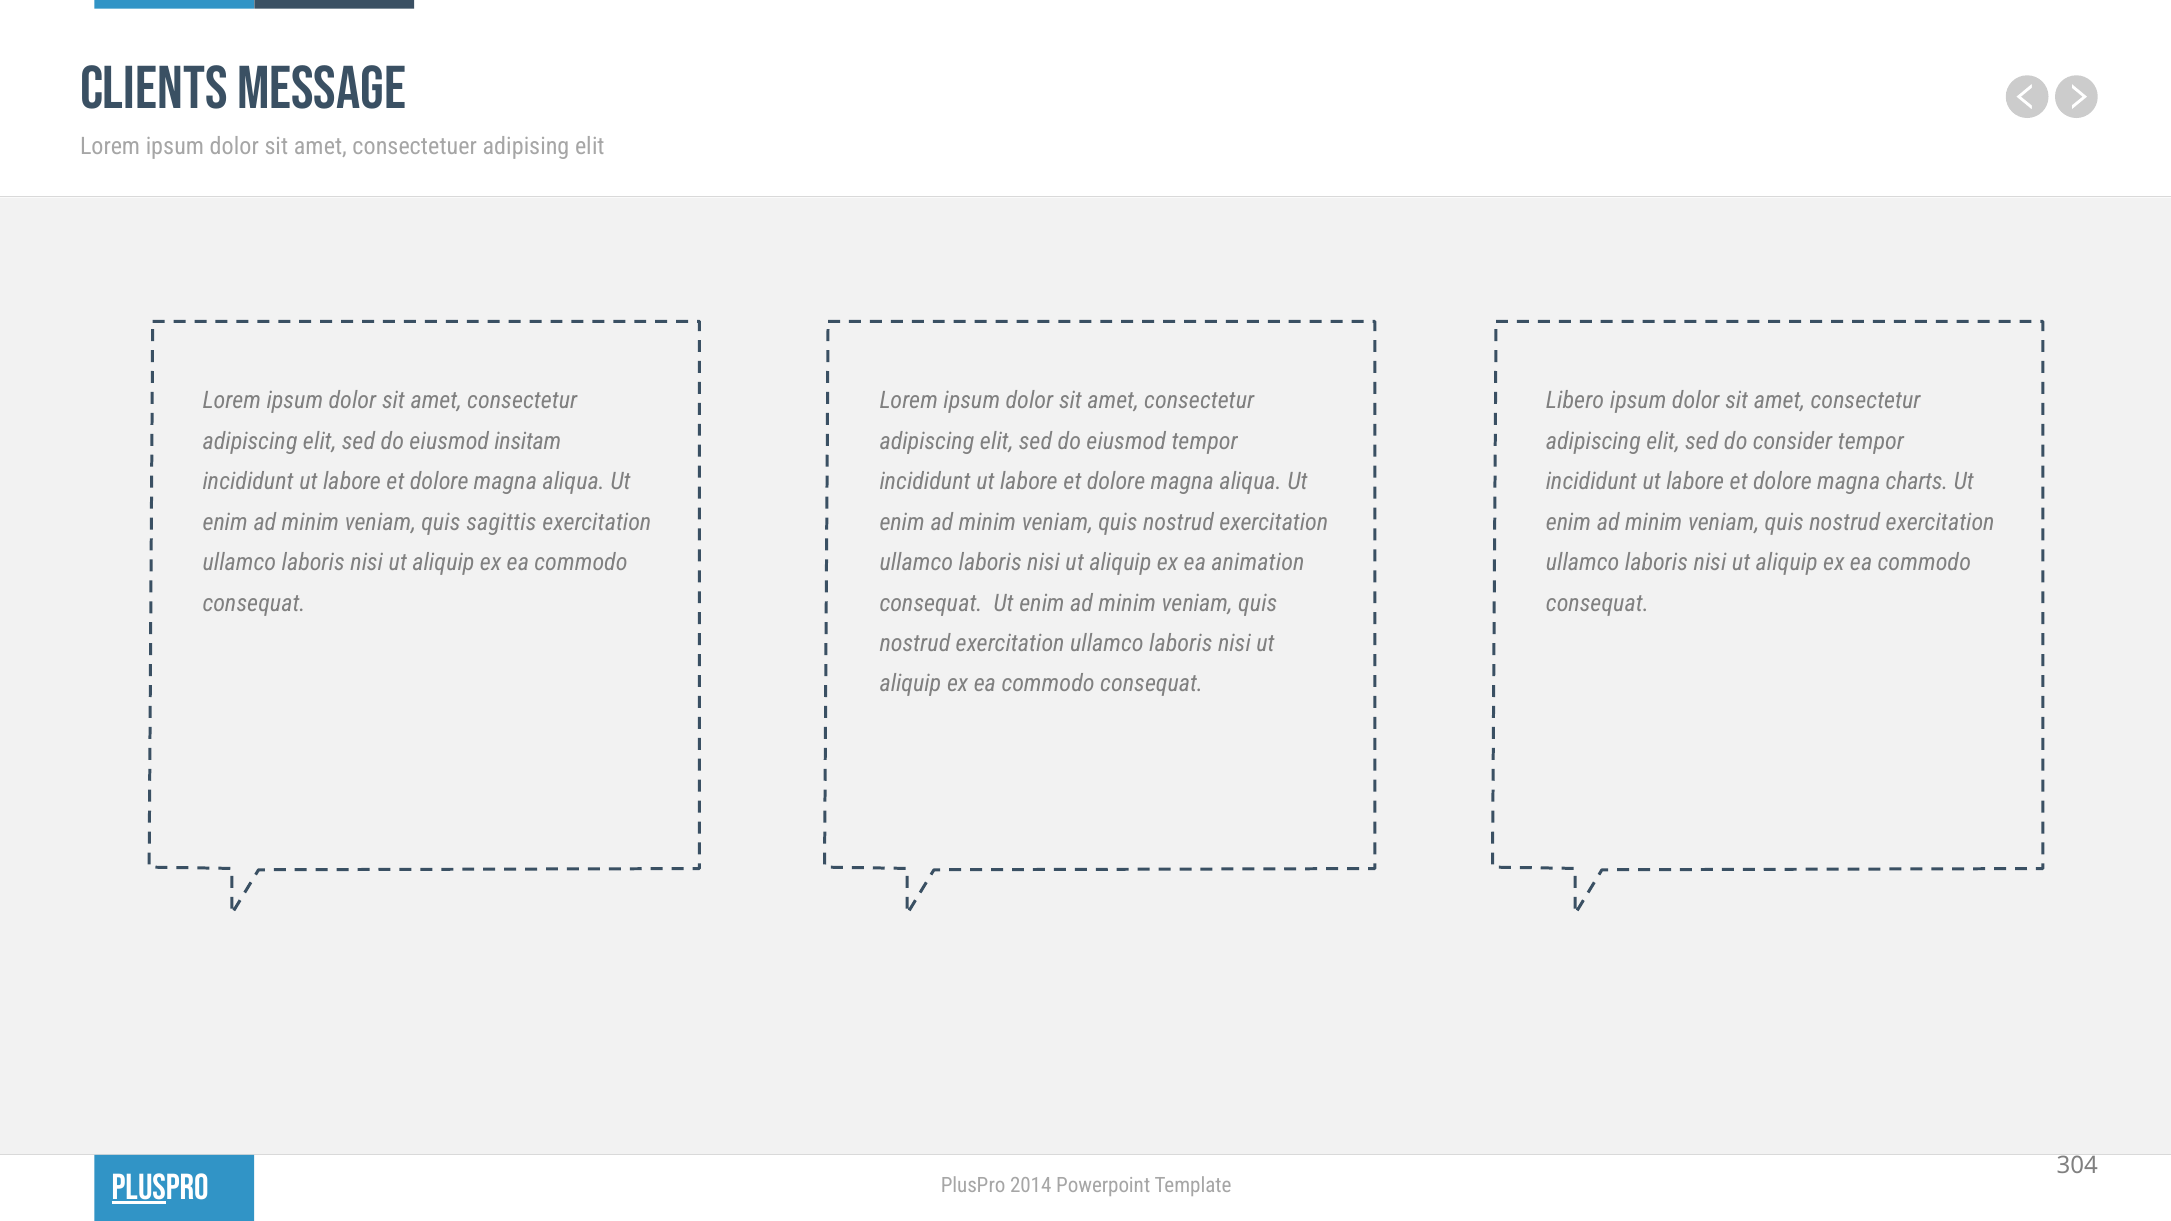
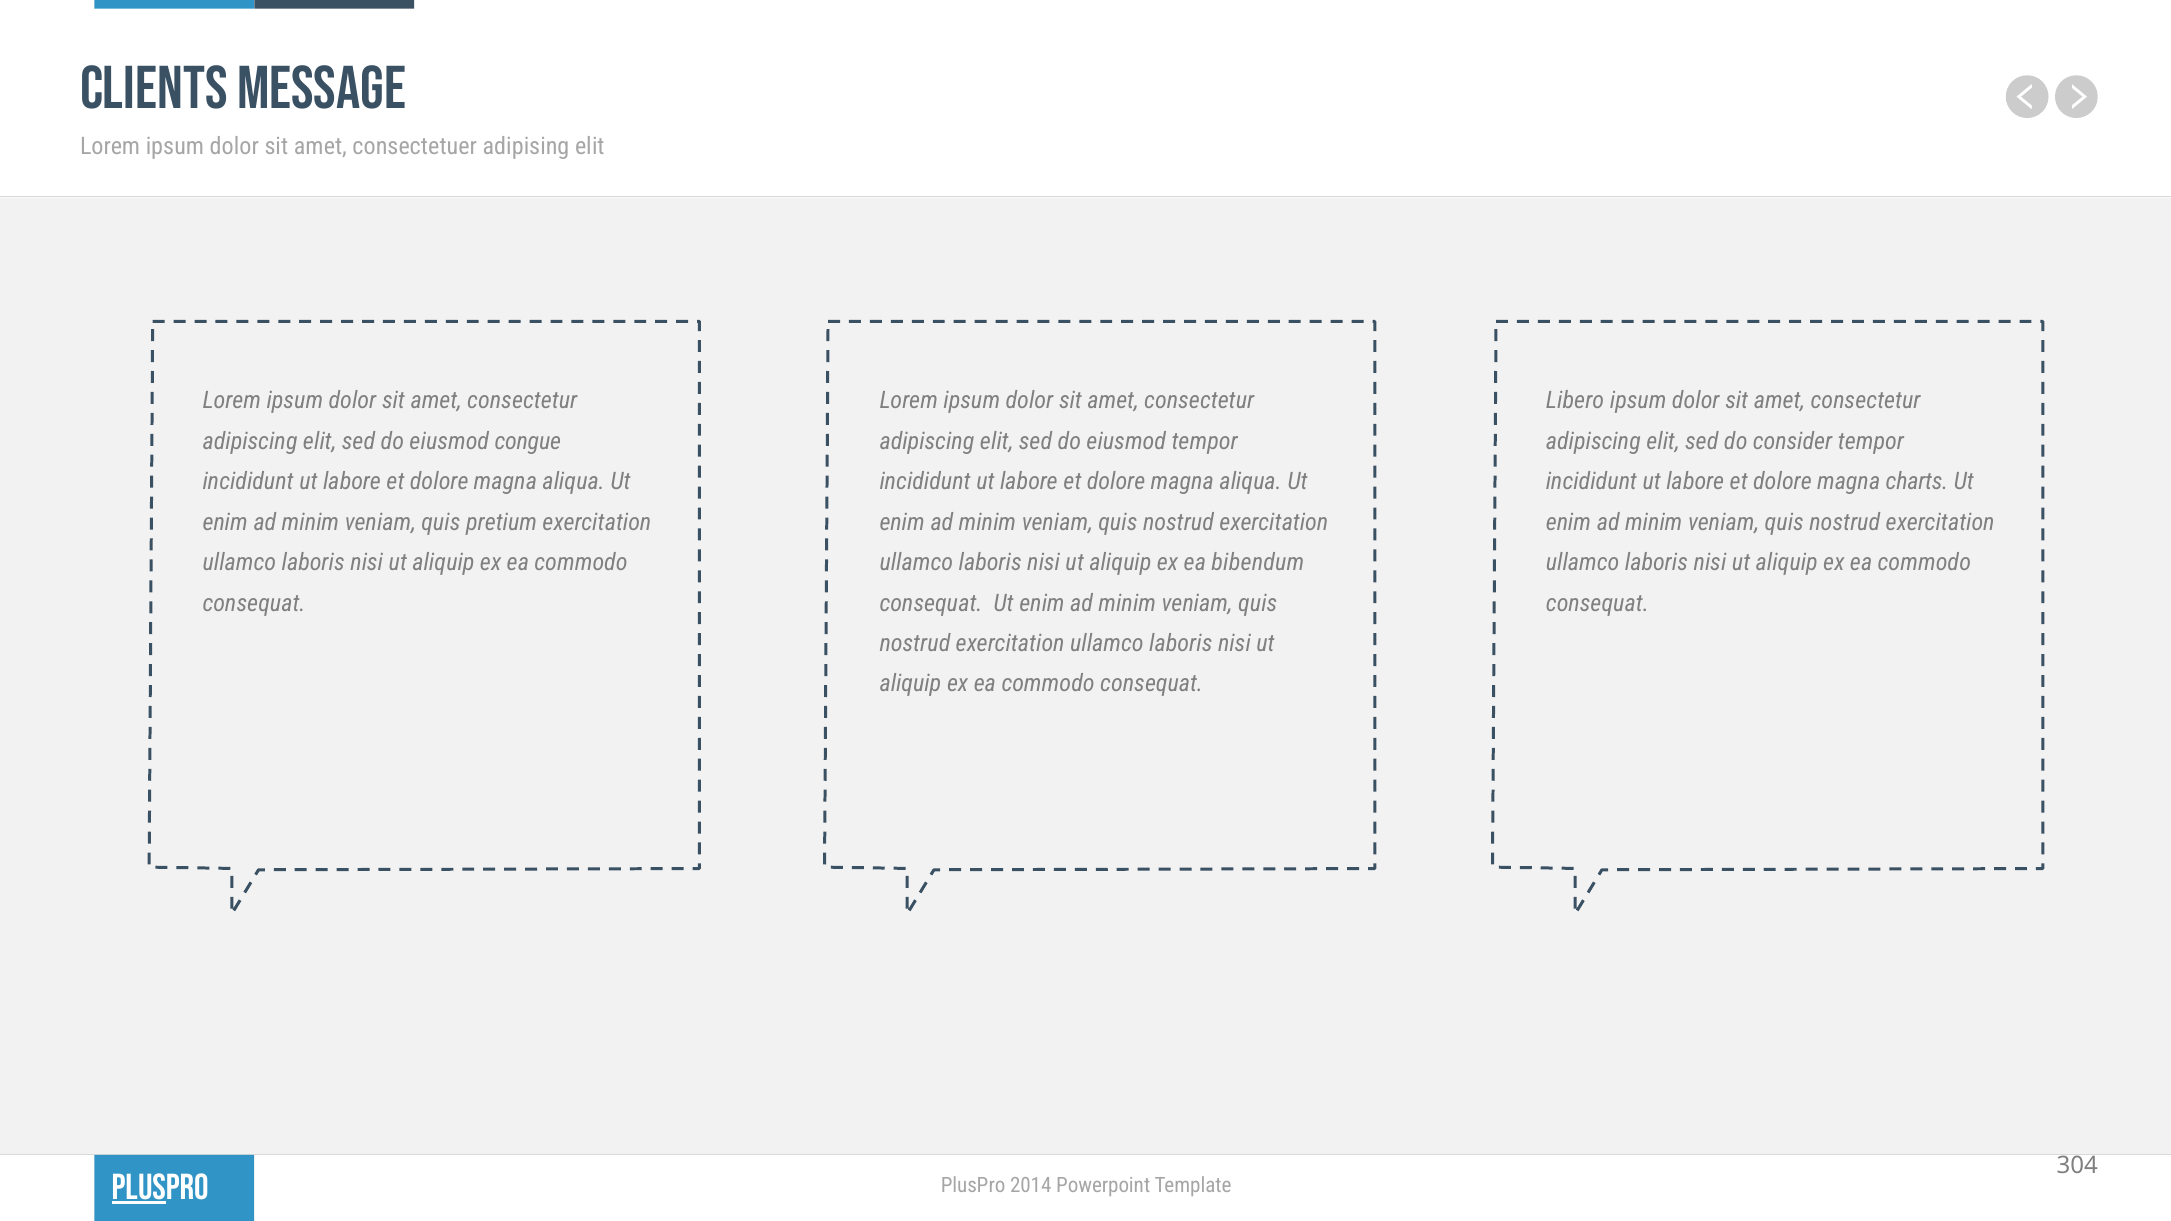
insitam: insitam -> congue
sagittis: sagittis -> pretium
animation: animation -> bibendum
